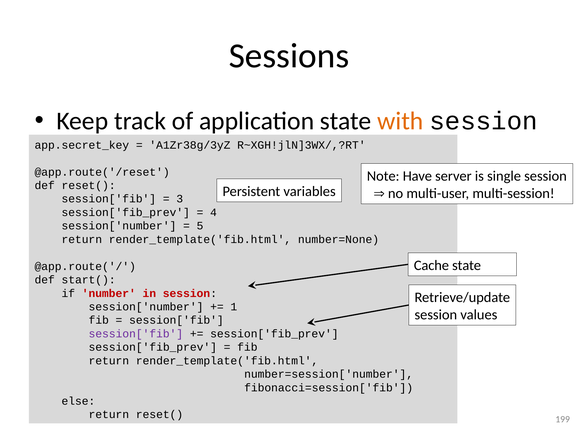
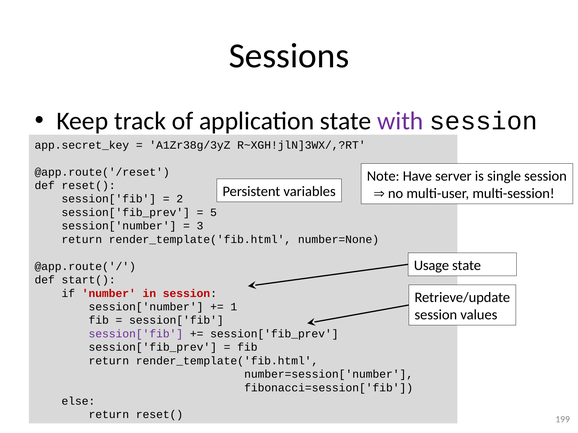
with colour: orange -> purple
3: 3 -> 2
4: 4 -> 5
5: 5 -> 3
Cache: Cache -> Usage
